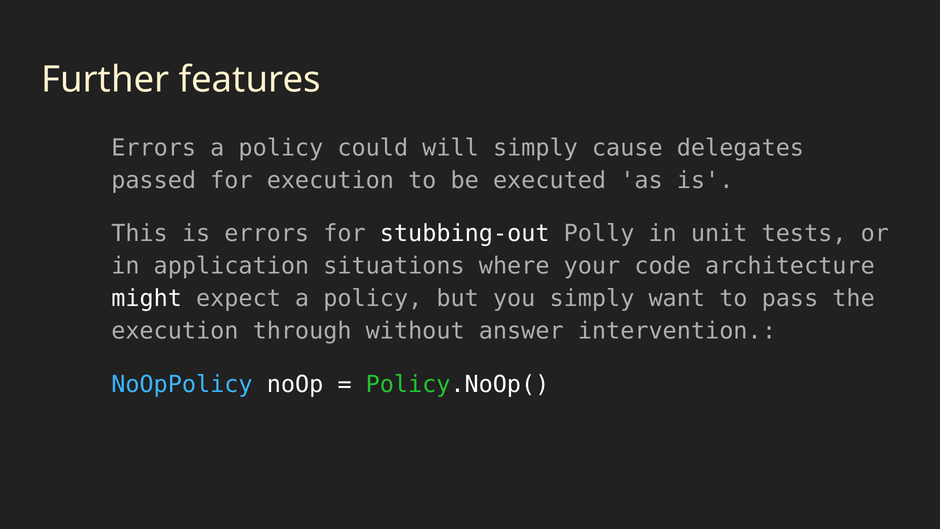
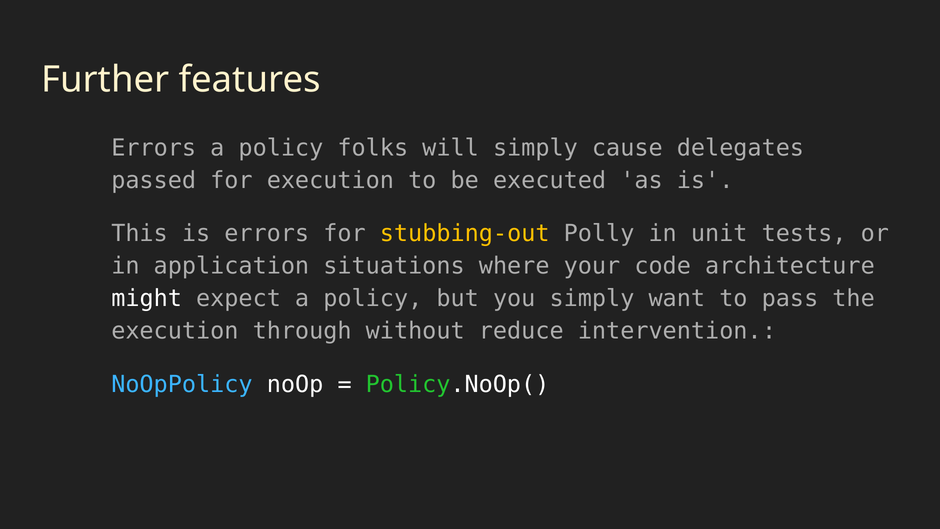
could: could -> folks
stubbing-out colour: white -> yellow
answer: answer -> reduce
